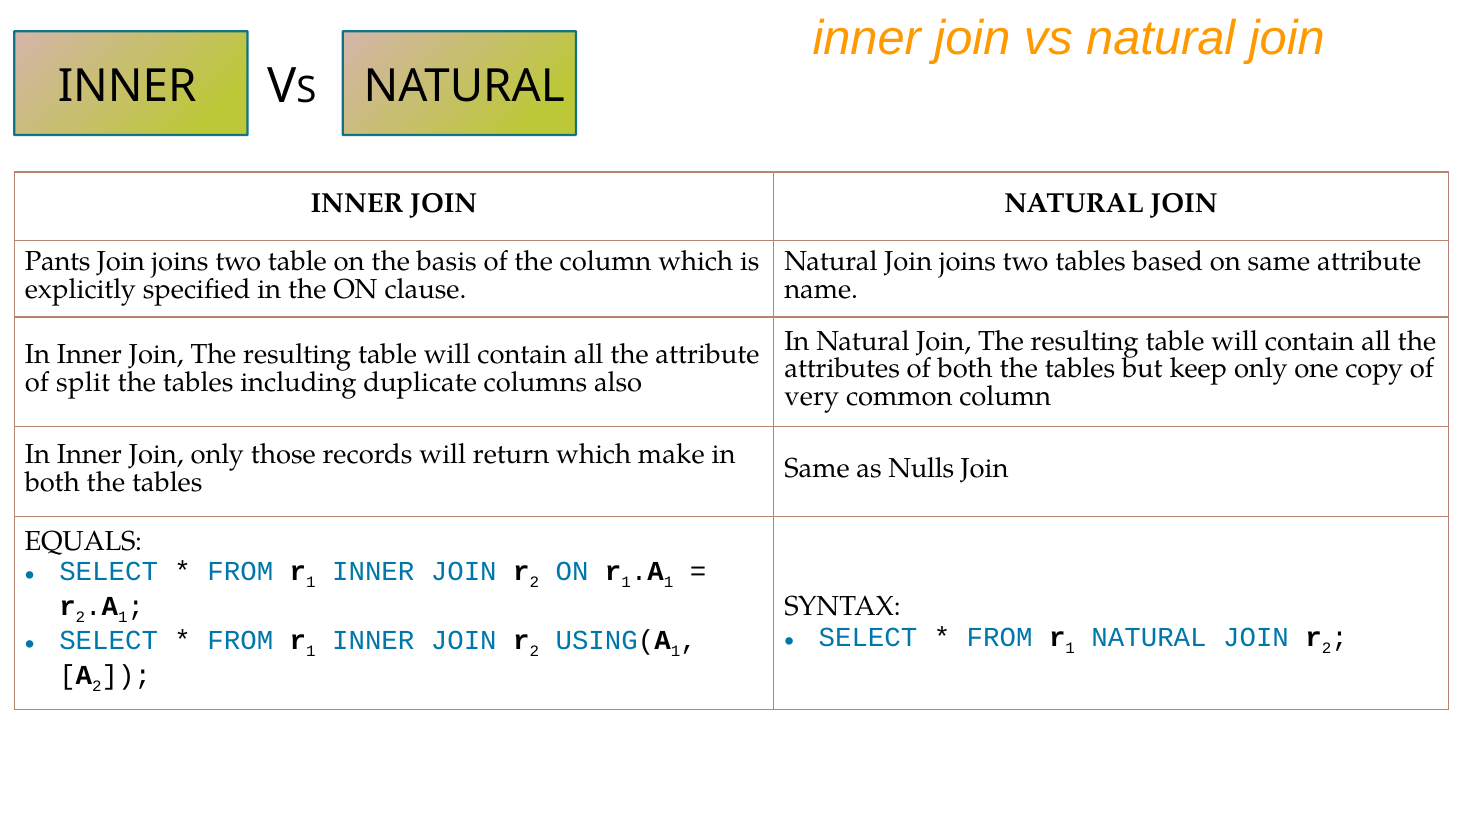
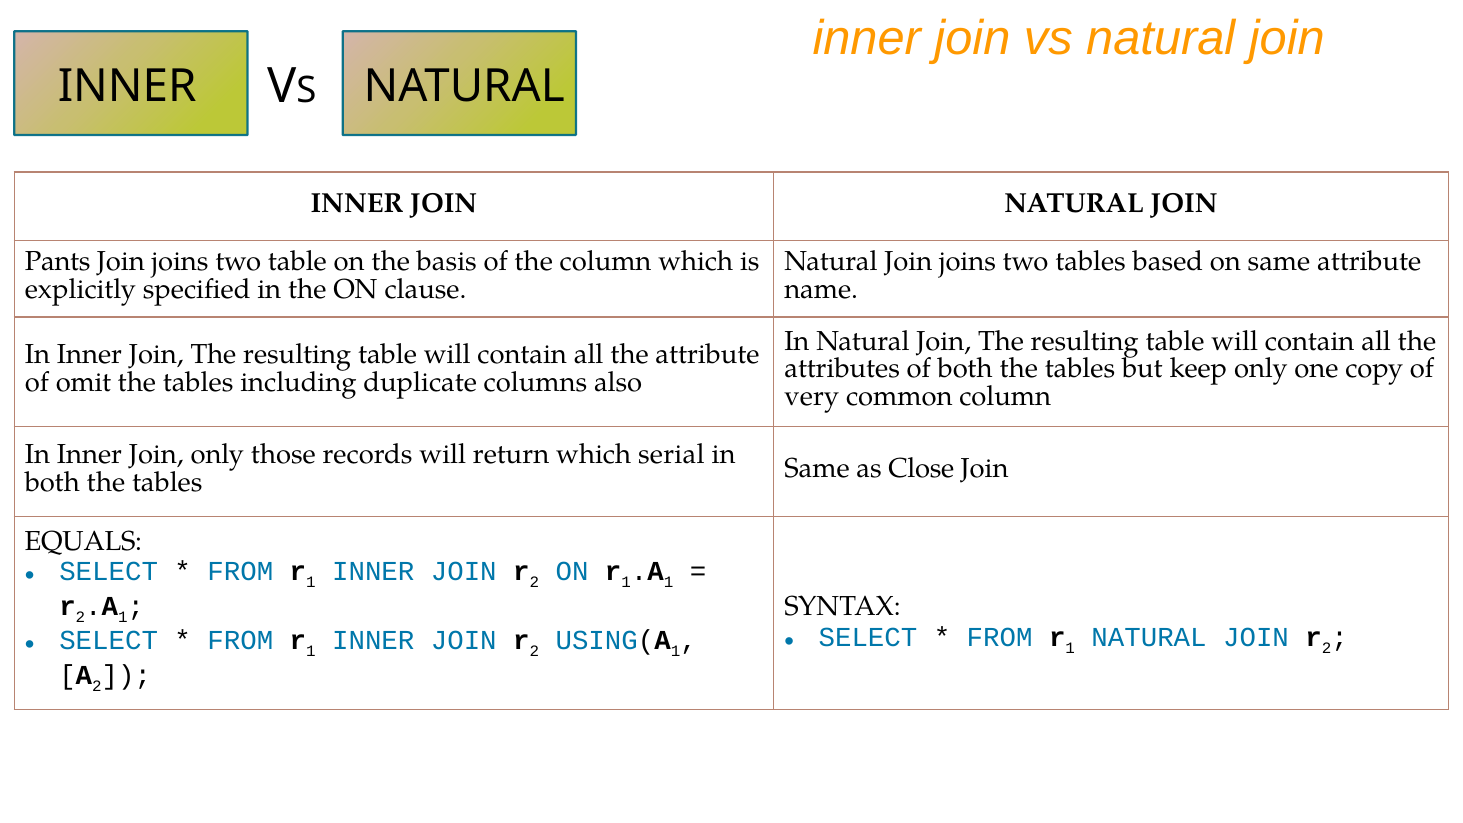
split: split -> omit
make: make -> serial
Nulls: Nulls -> Close
